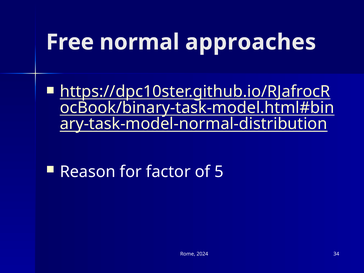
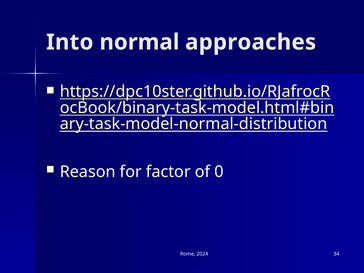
Free: Free -> Into
5: 5 -> 0
